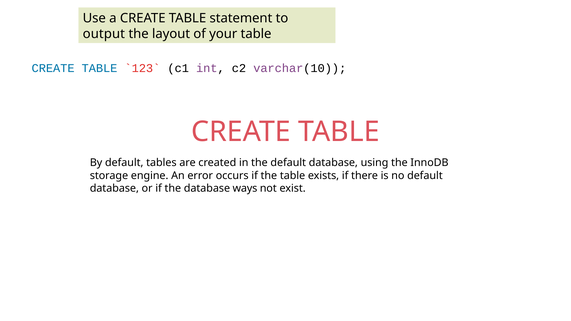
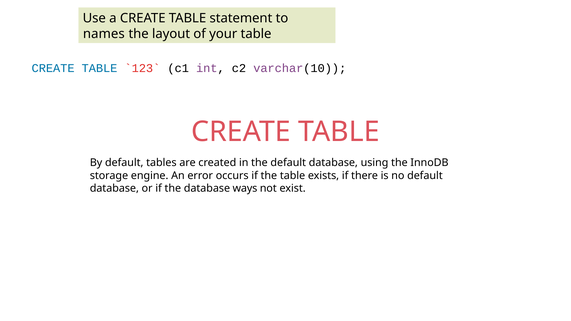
output: output -> names
